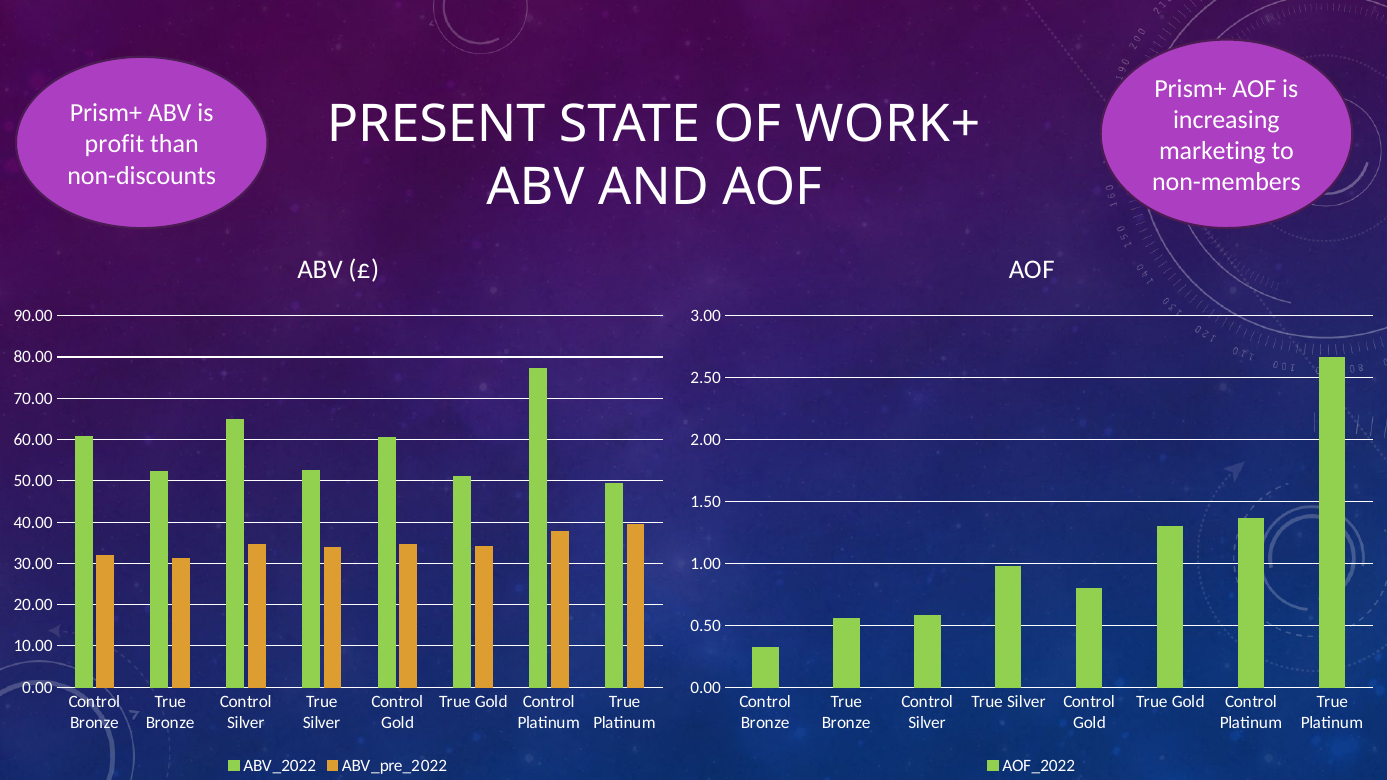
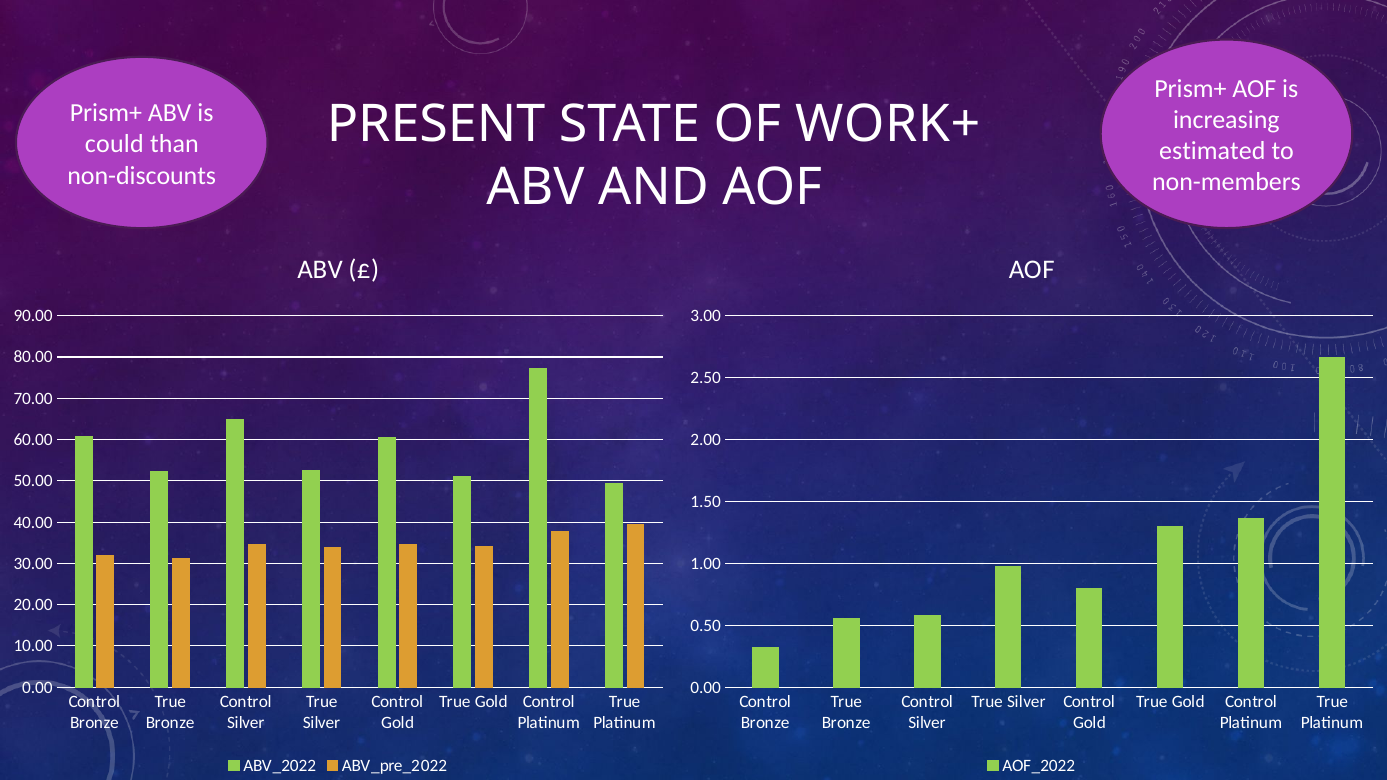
profit: profit -> could
marketing: marketing -> estimated
